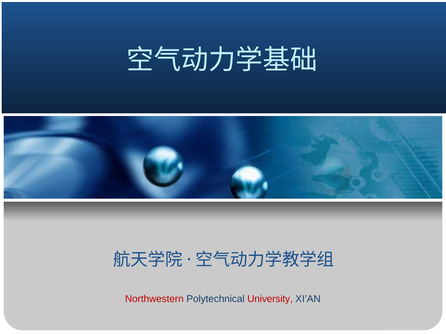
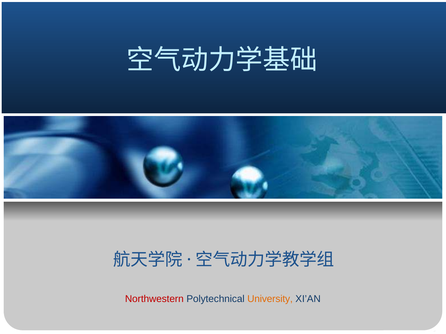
University colour: red -> orange
